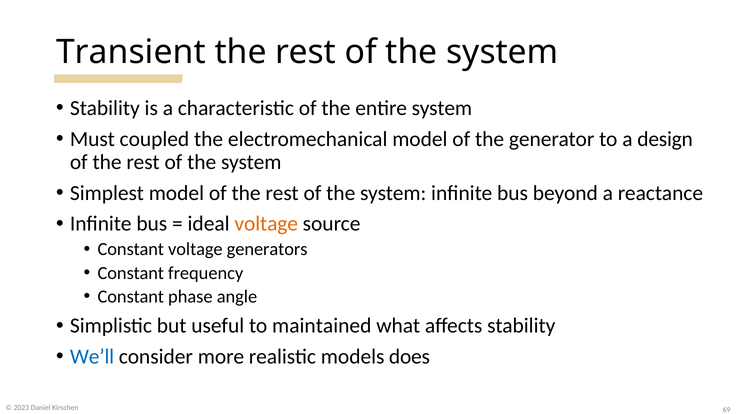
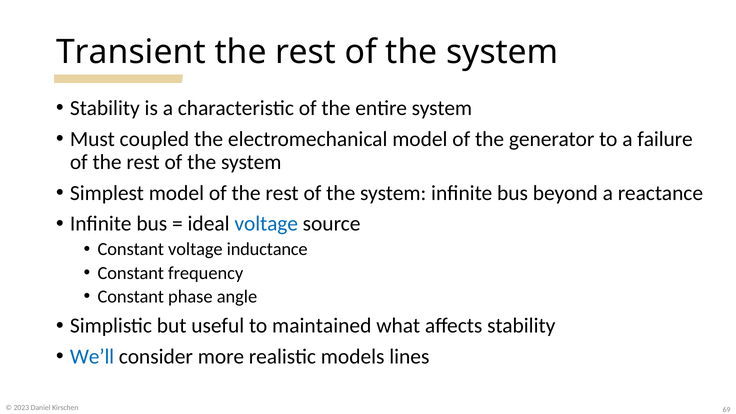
design: design -> failure
voltage at (266, 224) colour: orange -> blue
generators: generators -> inductance
does: does -> lines
